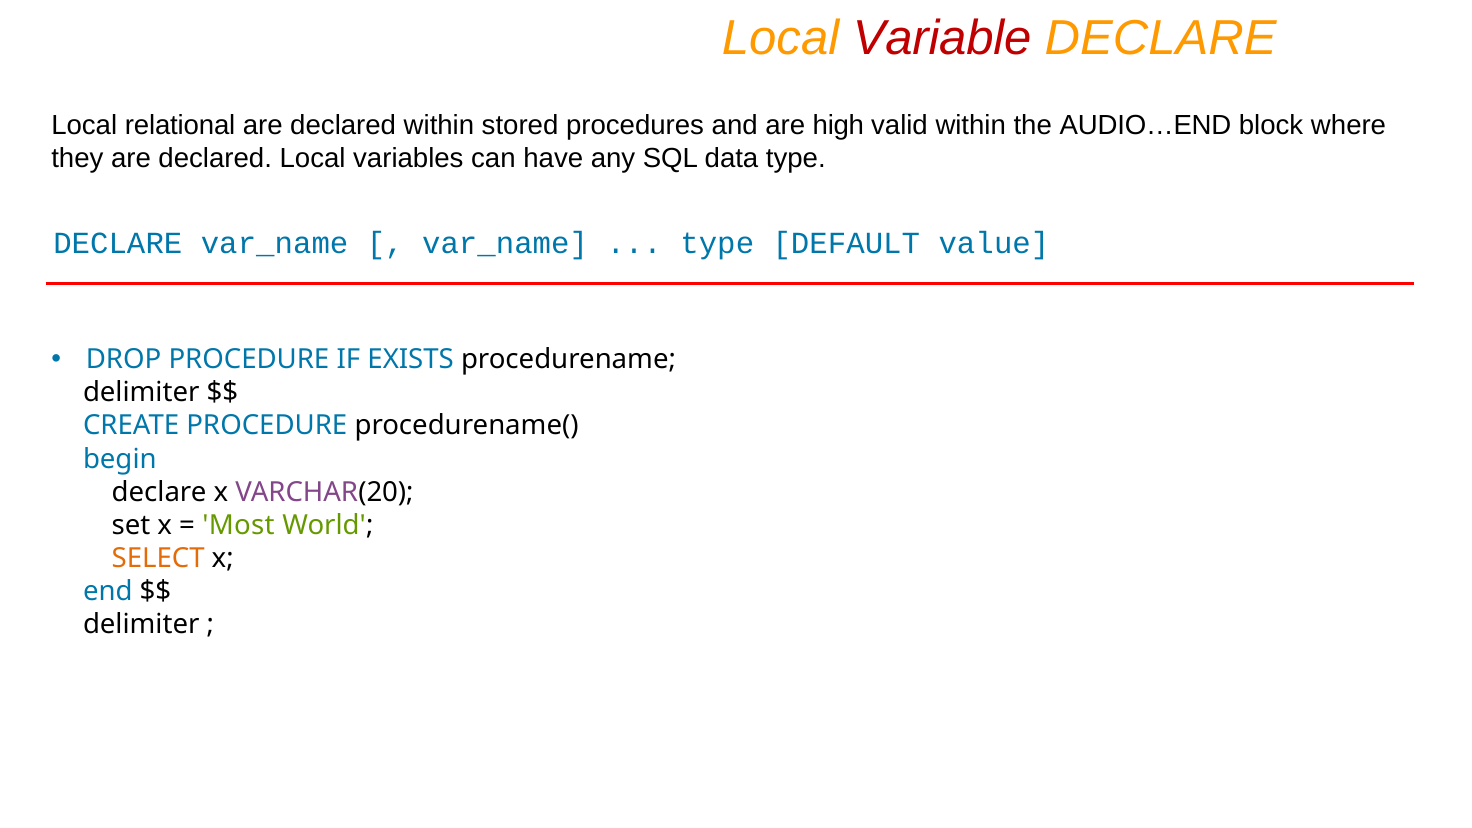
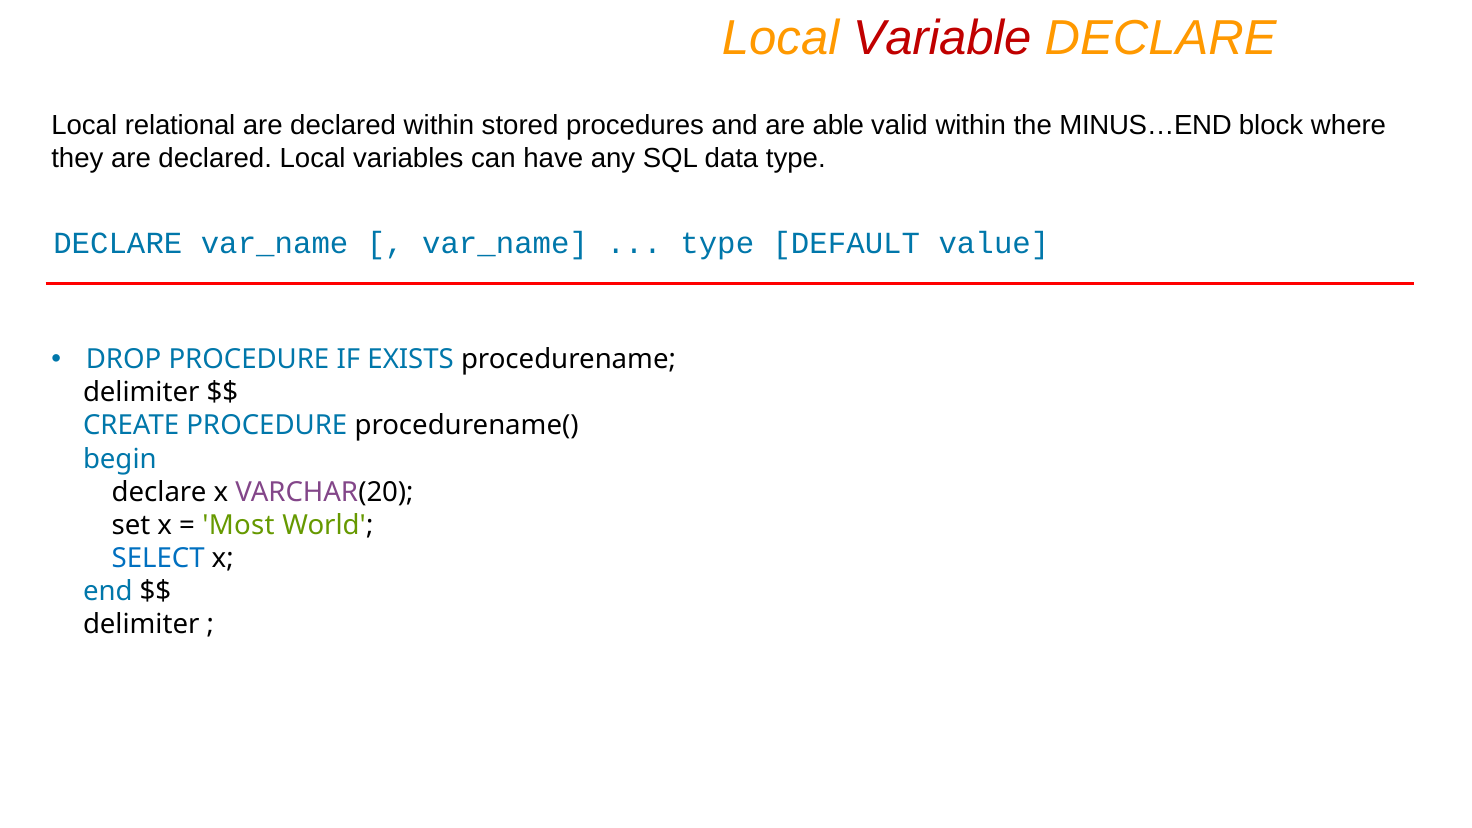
high: high -> able
AUDIO…END: AUDIO…END -> MINUS…END
SELECT colour: orange -> blue
